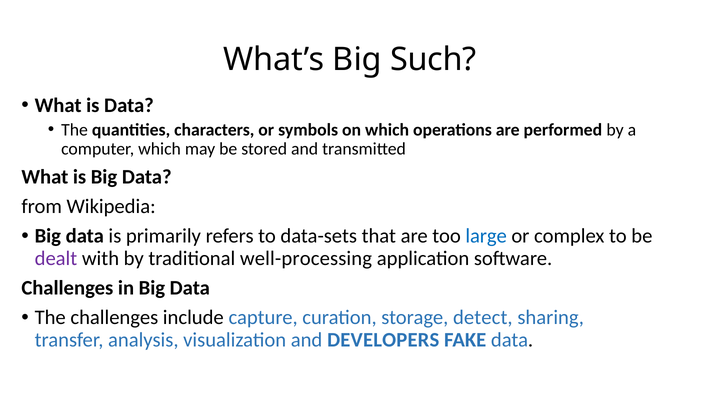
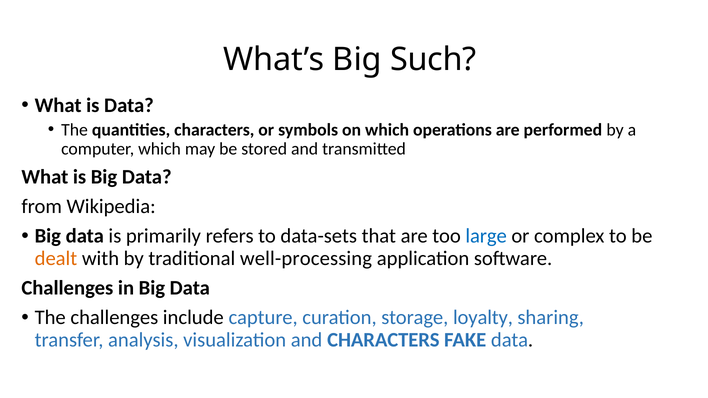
dealt colour: purple -> orange
detect: detect -> loyalty
and DEVELOPERS: DEVELOPERS -> CHARACTERS
